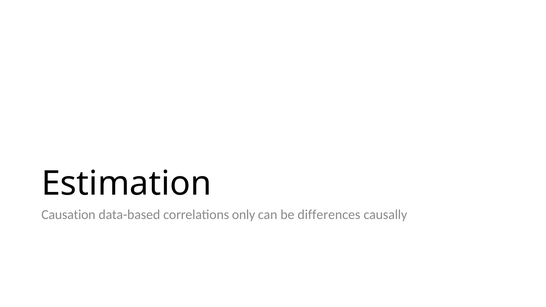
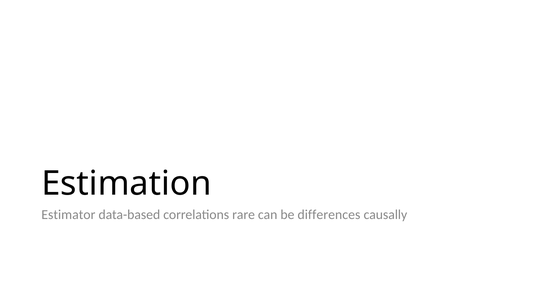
Causation: Causation -> Estimator
only: only -> rare
